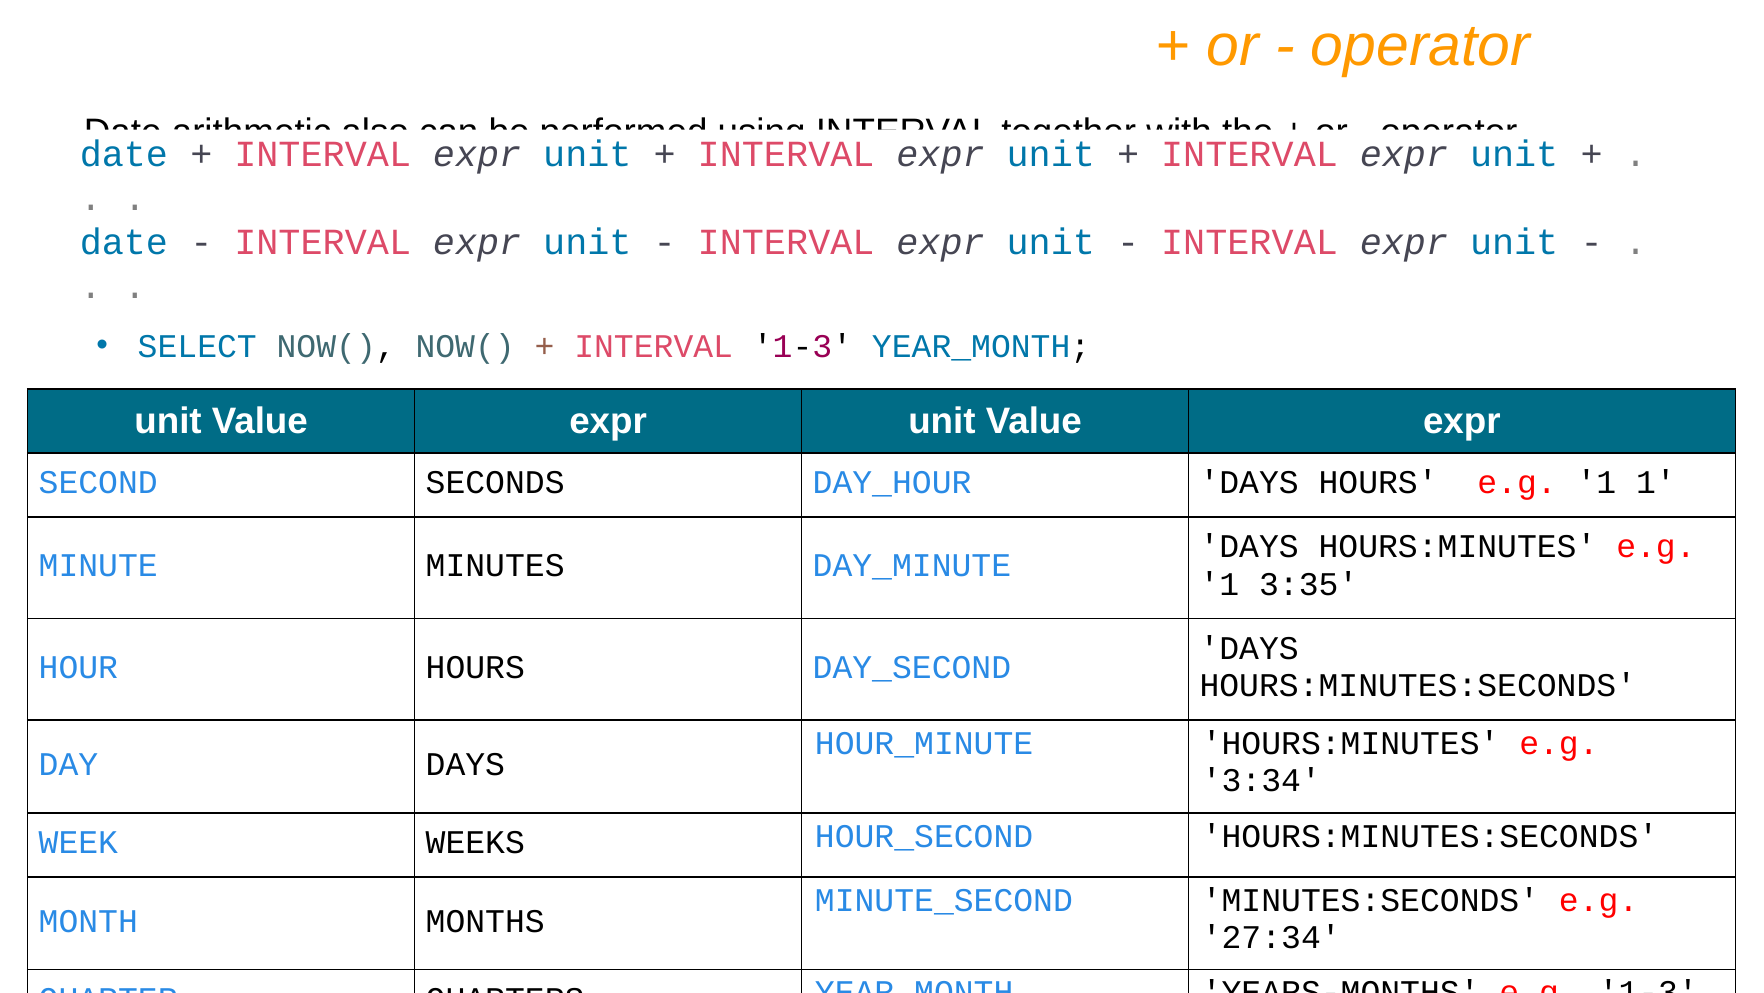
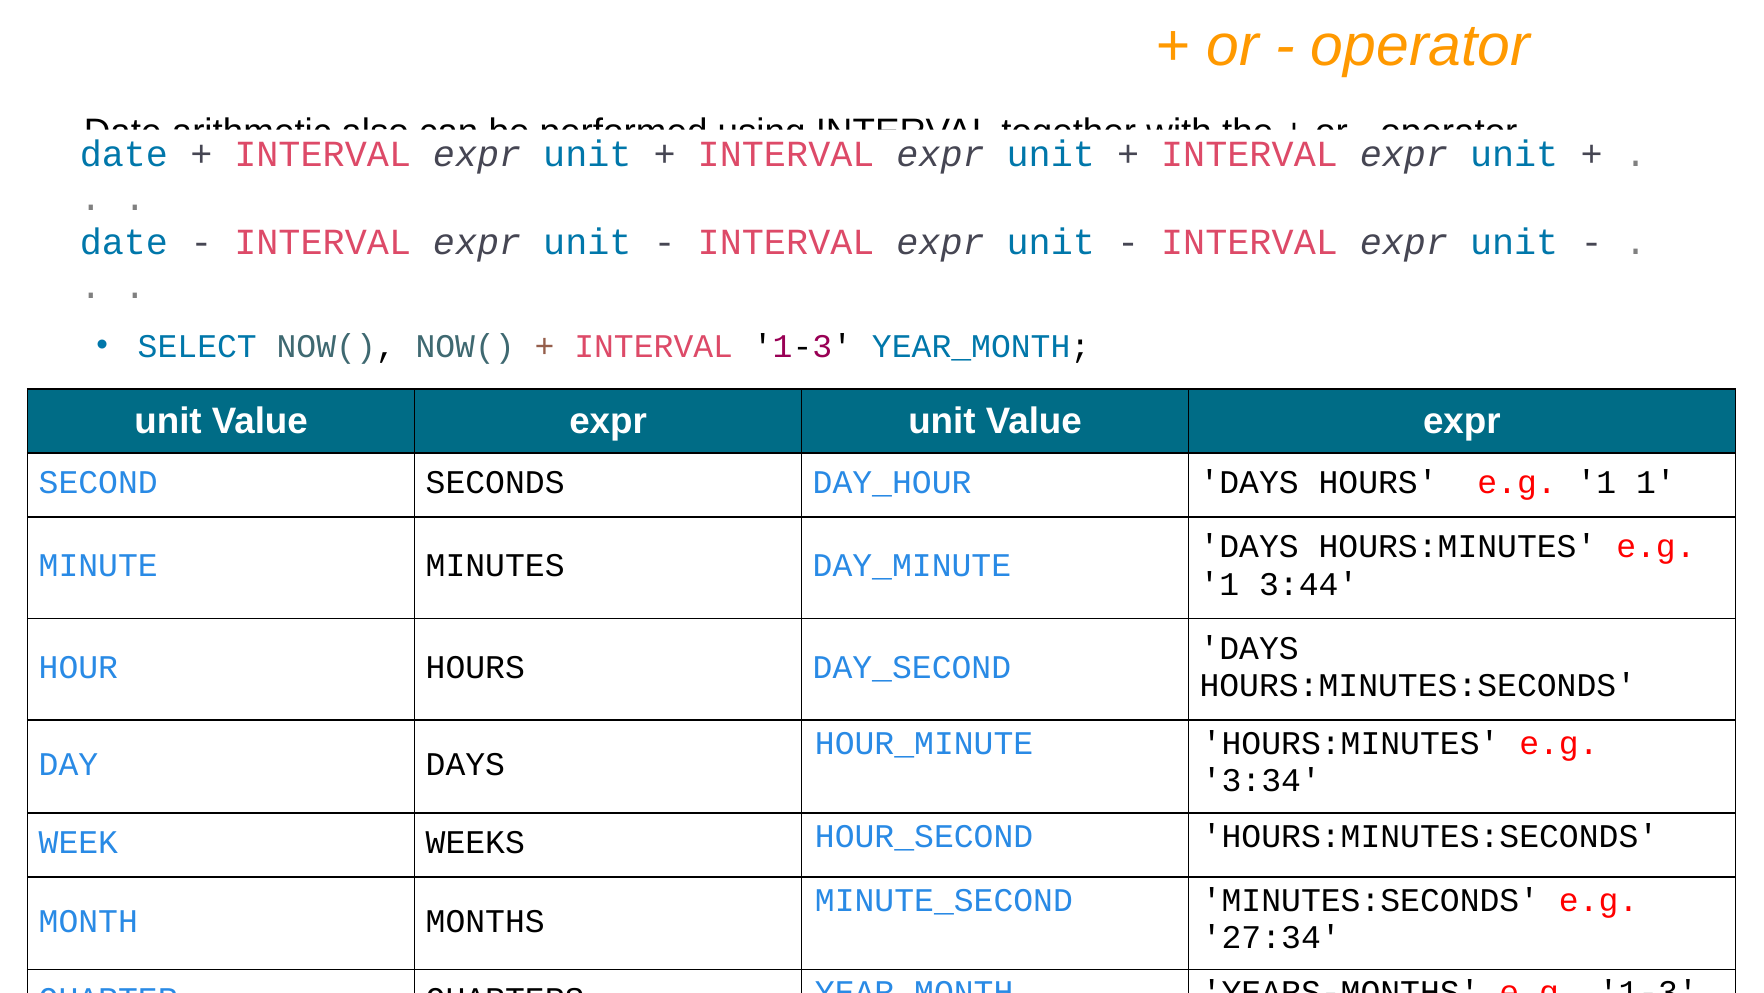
3:35: 3:35 -> 3:44
